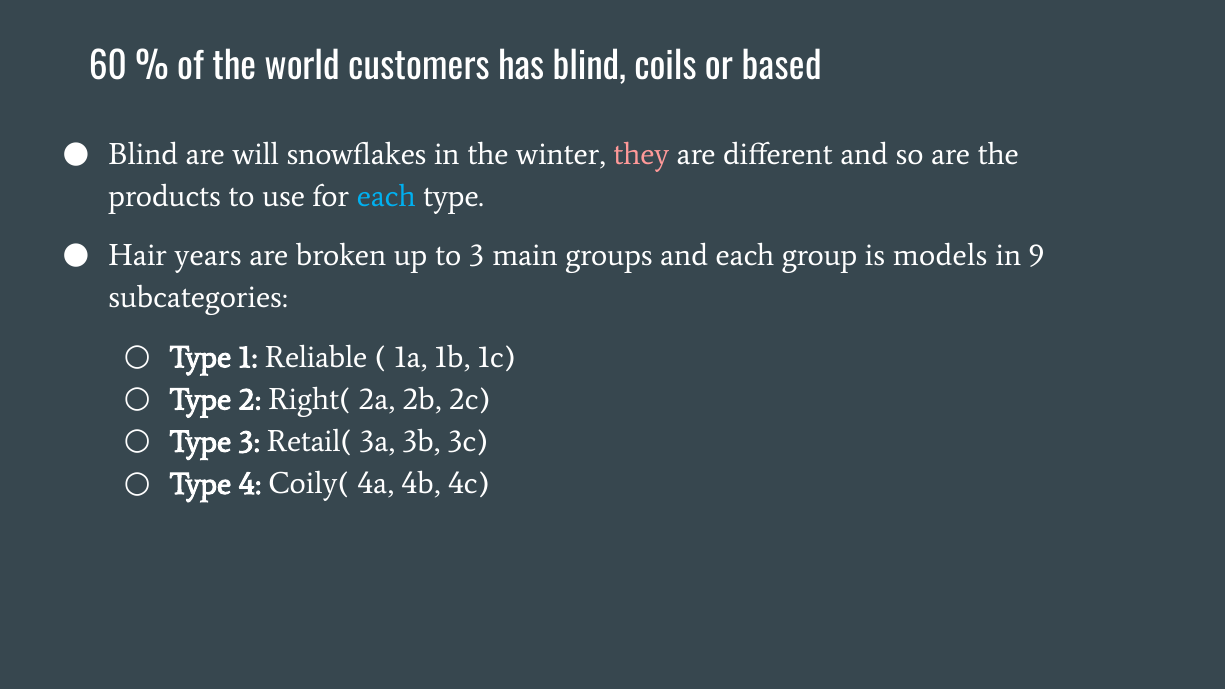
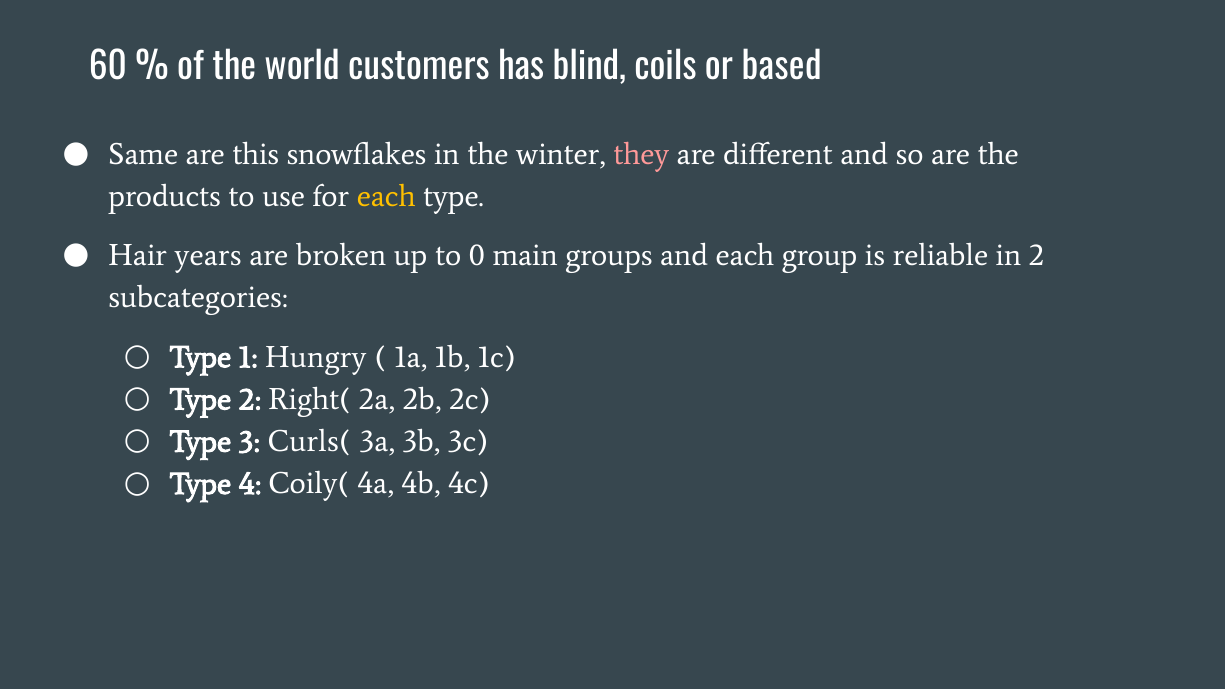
Blind at (143, 154): Blind -> Same
will: will -> this
each at (386, 196) colour: light blue -> yellow
to 3: 3 -> 0
models: models -> reliable
in 9: 9 -> 2
Reliable: Reliable -> Hungry
Retail(: Retail( -> Curls(
